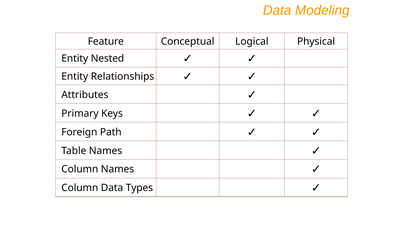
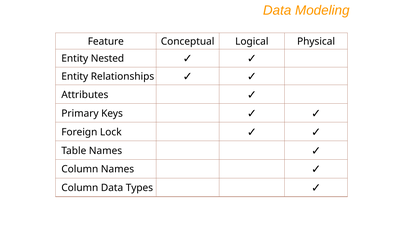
Path: Path -> Lock
